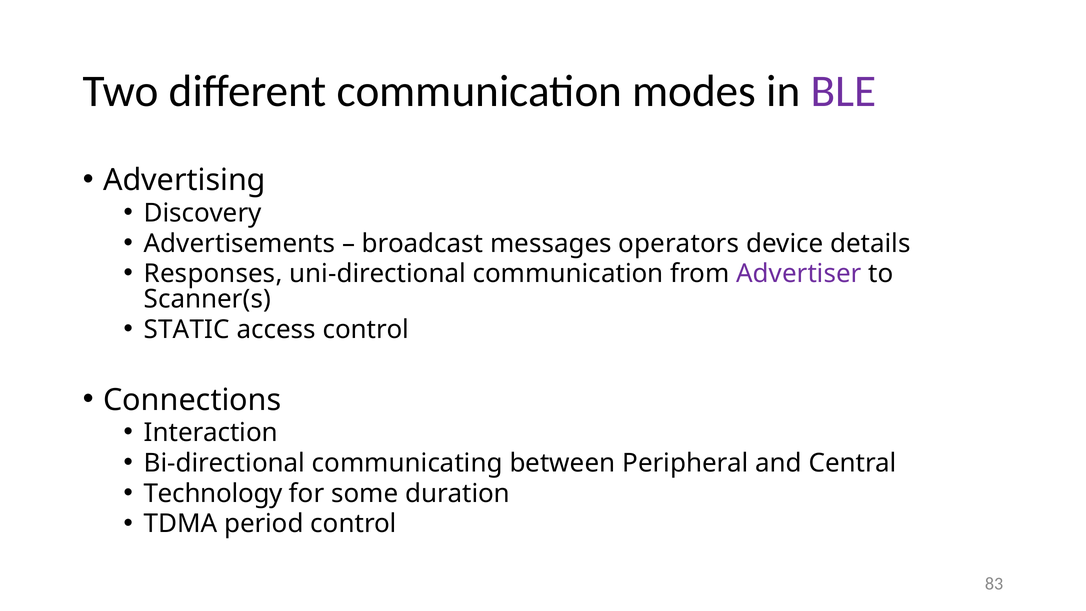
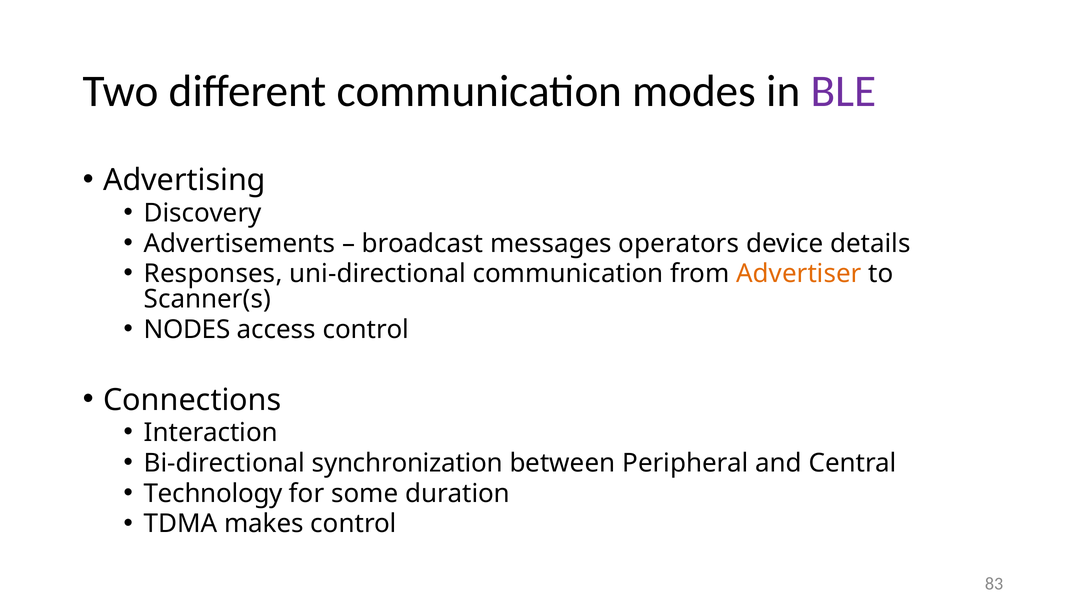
Advertiser colour: purple -> orange
STATIC: STATIC -> NODES
communicating: communicating -> synchronization
period: period -> makes
